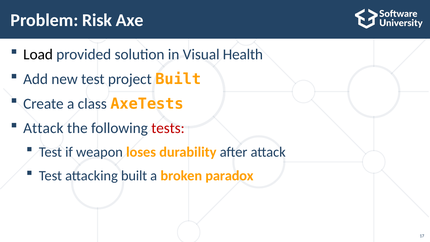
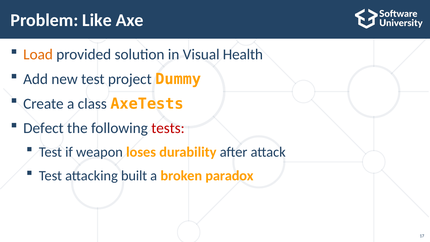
Risk: Risk -> Like
Load colour: black -> orange
project Built: Built -> Dummy
Attack at (43, 128): Attack -> Defect
